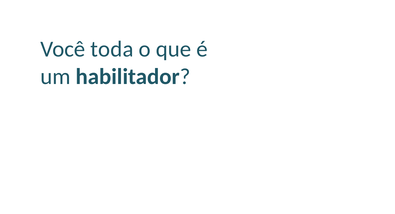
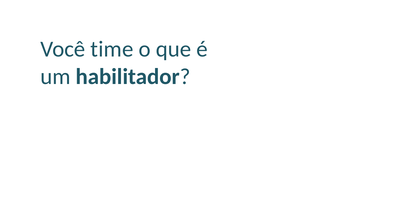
toda: toda -> time
